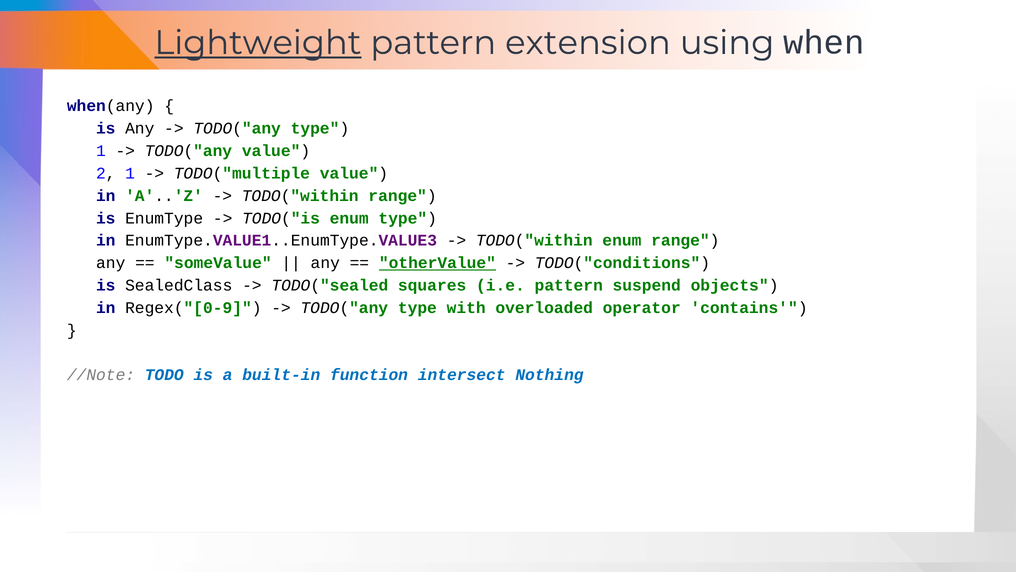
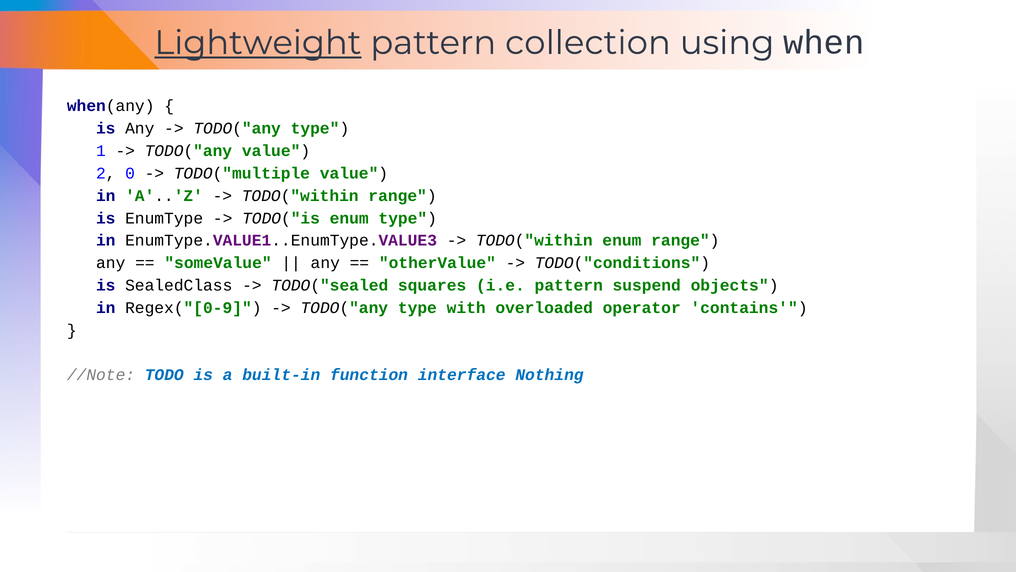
extension: extension -> collection
2 1: 1 -> 0
otherValue underline: present -> none
intersect: intersect -> interface
